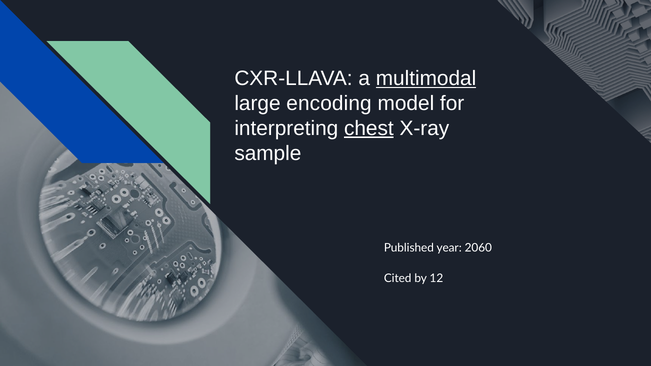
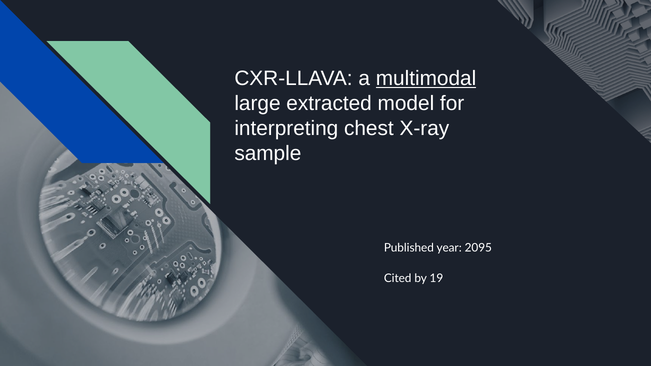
encoding: encoding -> extracted
chest underline: present -> none
2060: 2060 -> 2095
12: 12 -> 19
